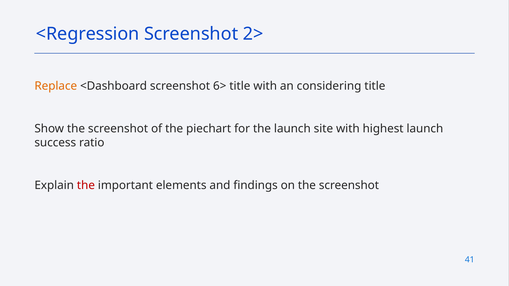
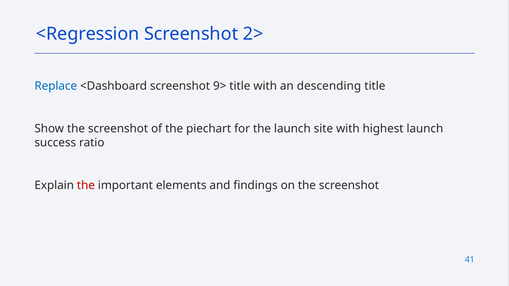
Replace colour: orange -> blue
6>: 6> -> 9>
considering: considering -> descending
